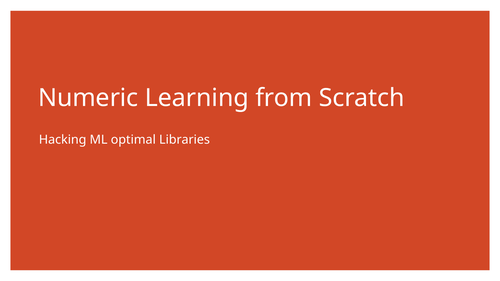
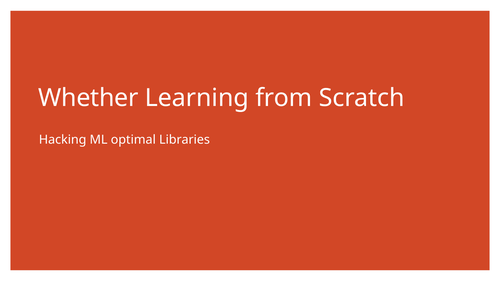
Numeric: Numeric -> Whether
